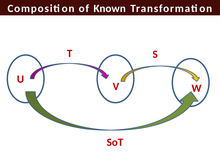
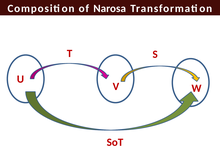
Known: Known -> Narosa
